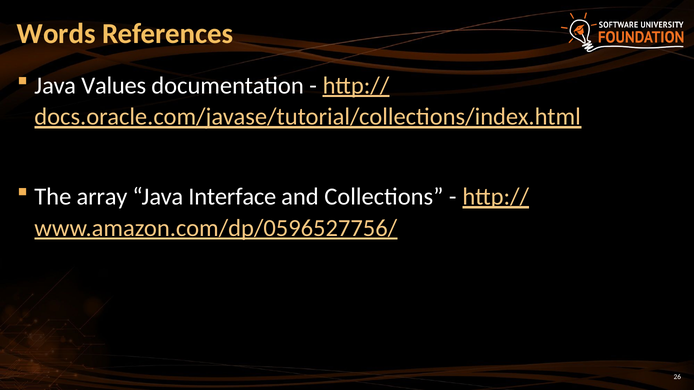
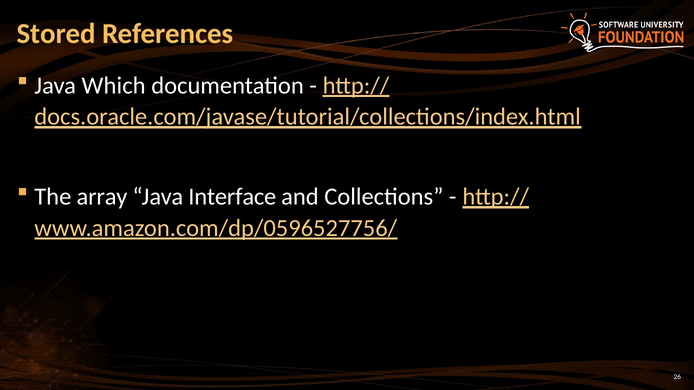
Words: Words -> Stored
Values: Values -> Which
